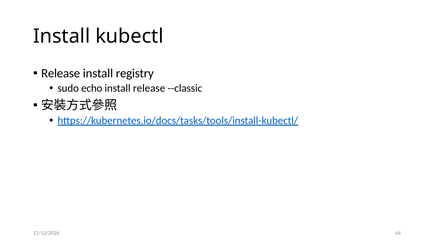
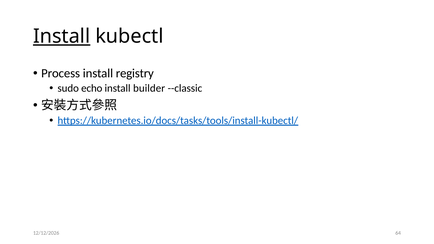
Install at (62, 36) underline: none -> present
Release at (61, 73): Release -> Process
install release: release -> builder
